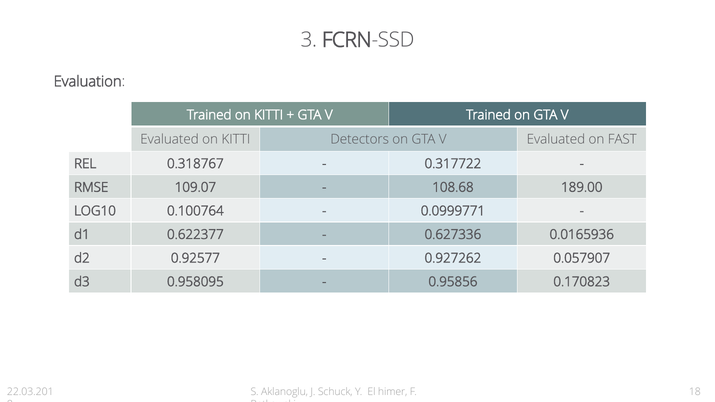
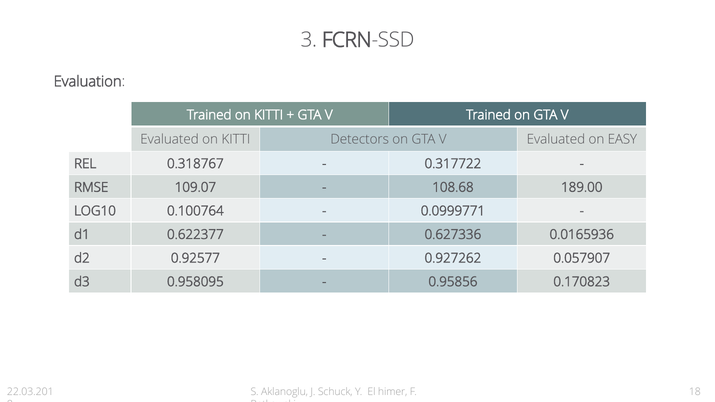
FAST: FAST -> EASY
